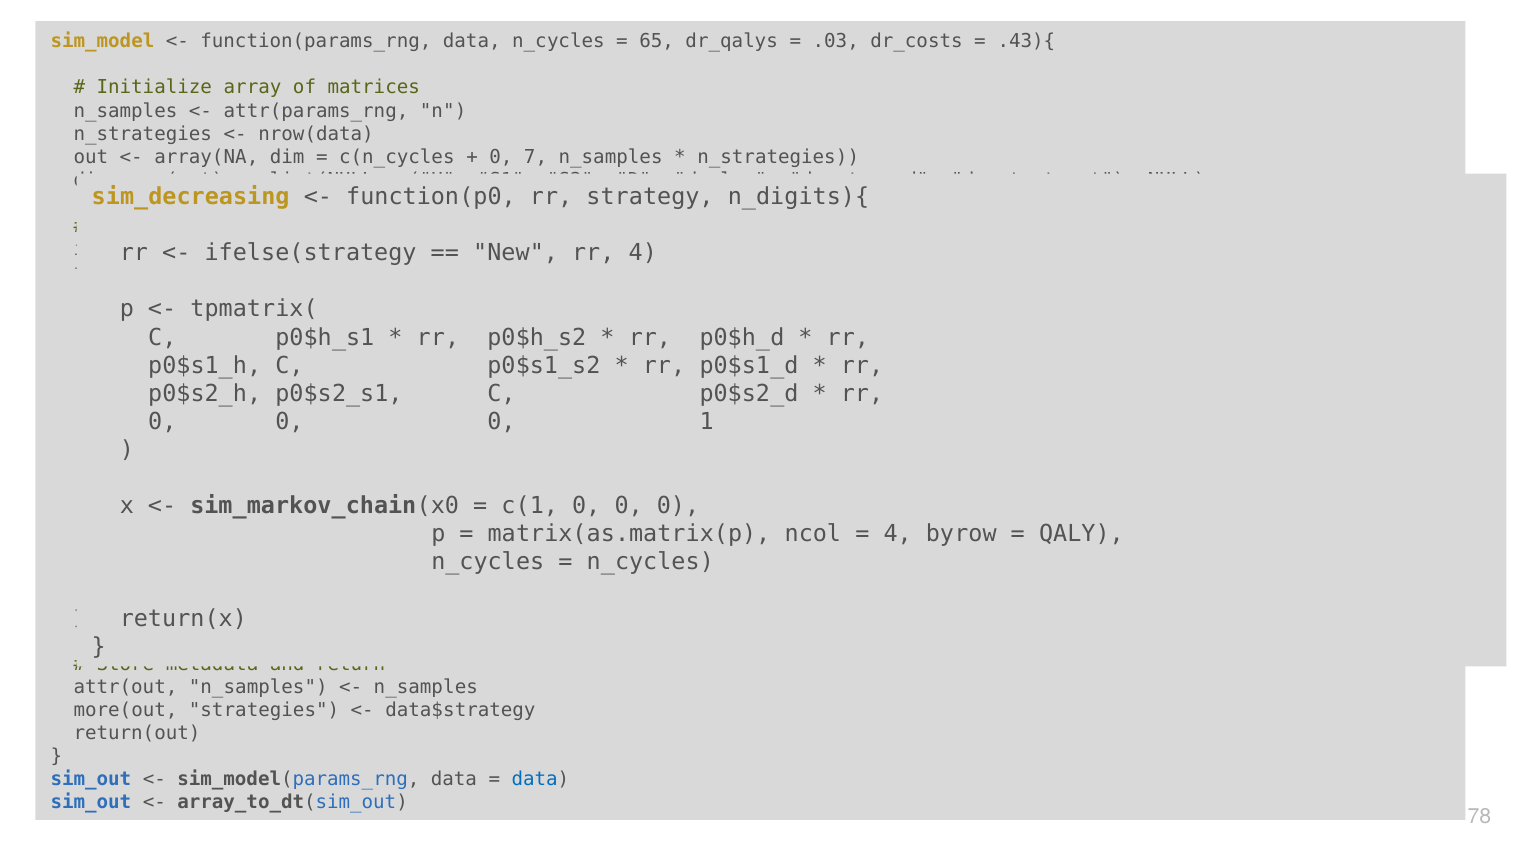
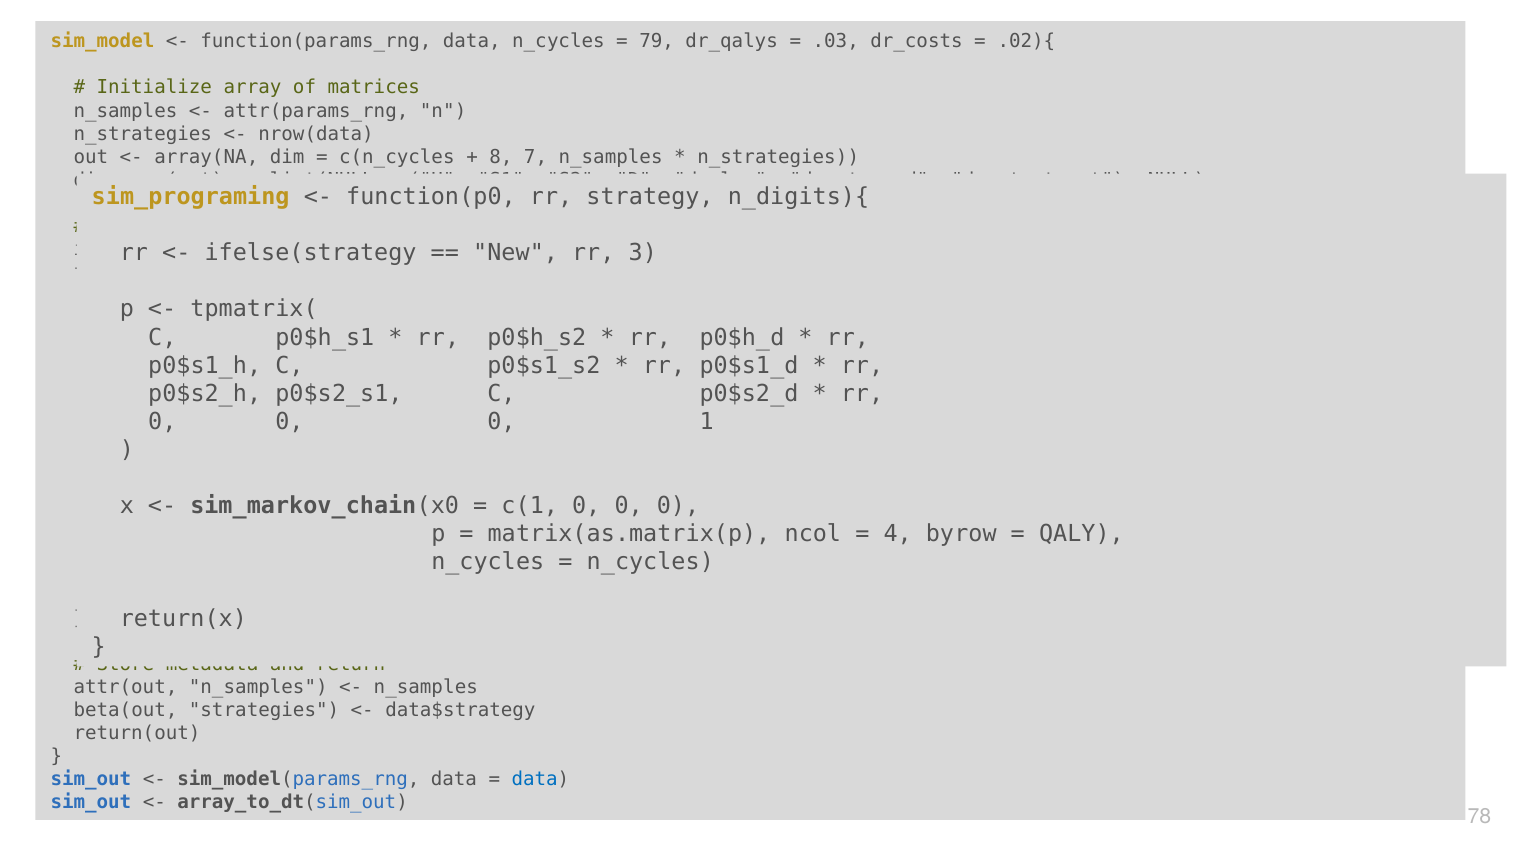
65: 65 -> 79
.43){: .43){ -> .02){
0 at (501, 157): 0 -> 8
sim_decreasing: sim_decreasing -> sim_programing
rr 4: 4 -> 3
more(out: more(out -> beta(out
